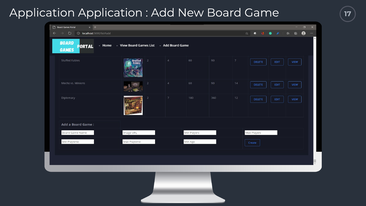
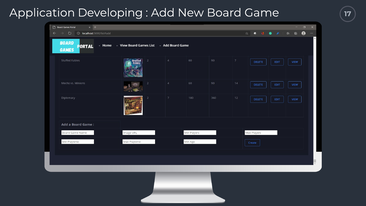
Application Application: Application -> Developing
